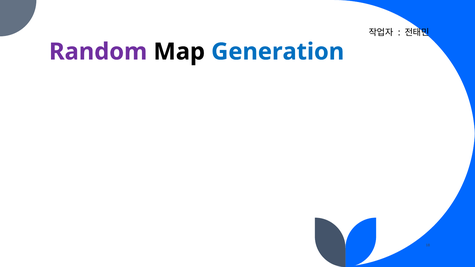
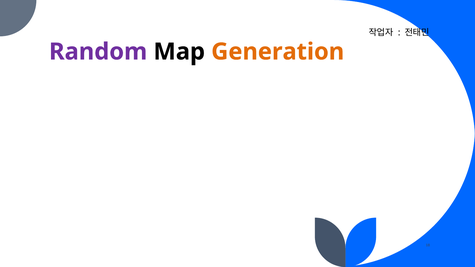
Generation colour: blue -> orange
